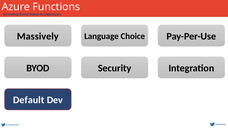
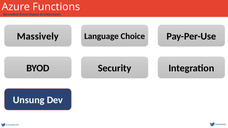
Default: Default -> Unsung
